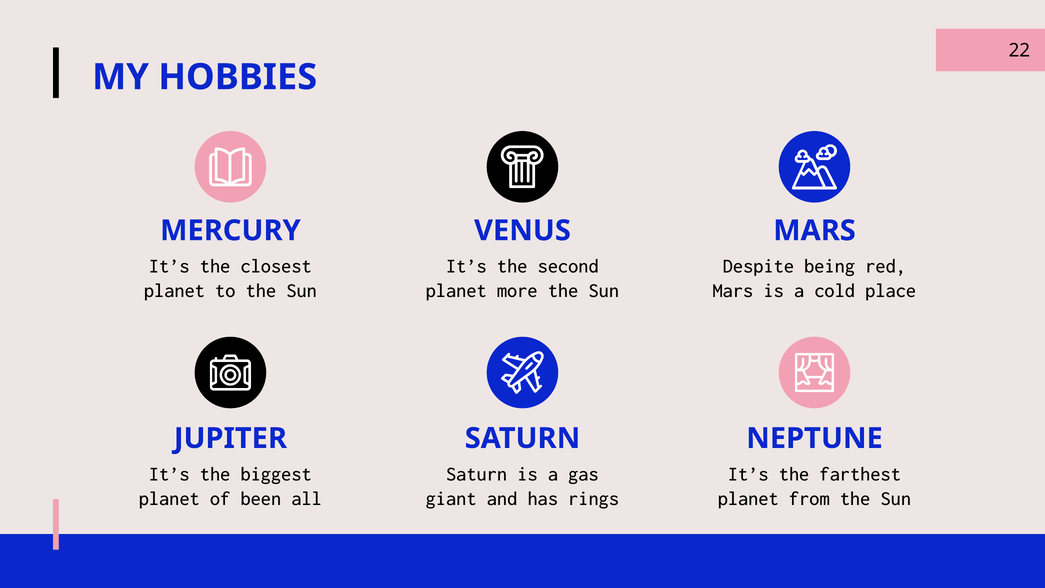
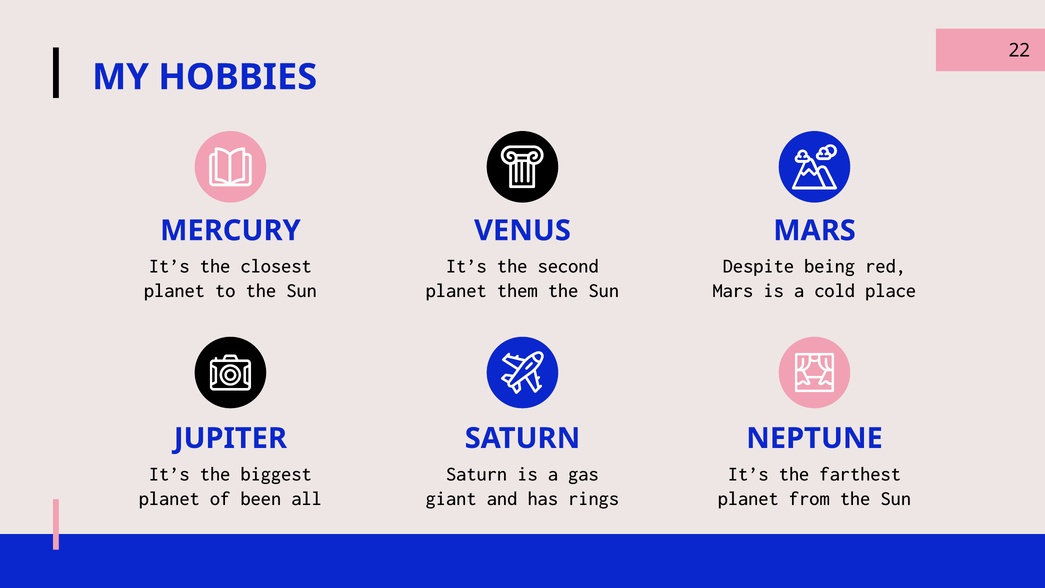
more: more -> them
